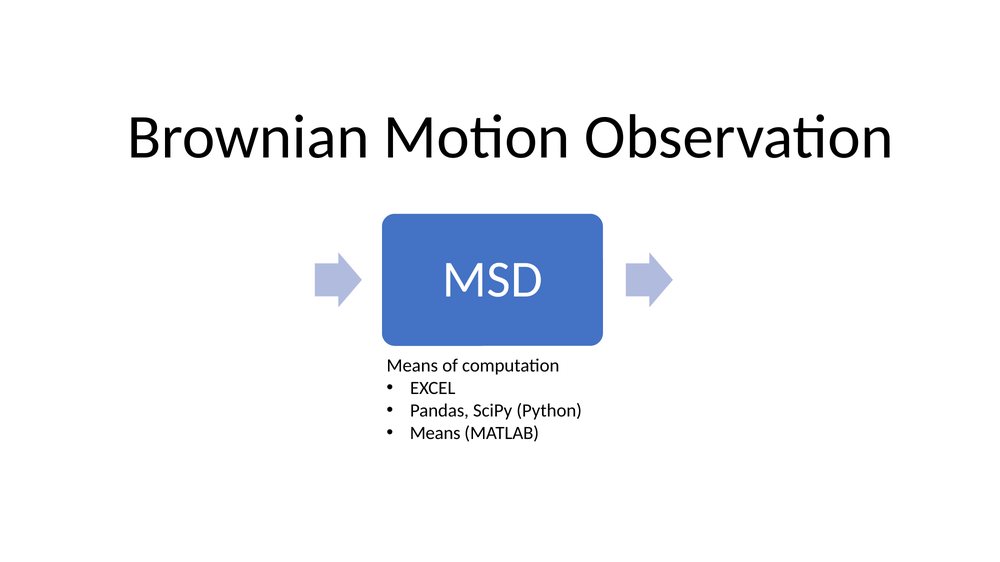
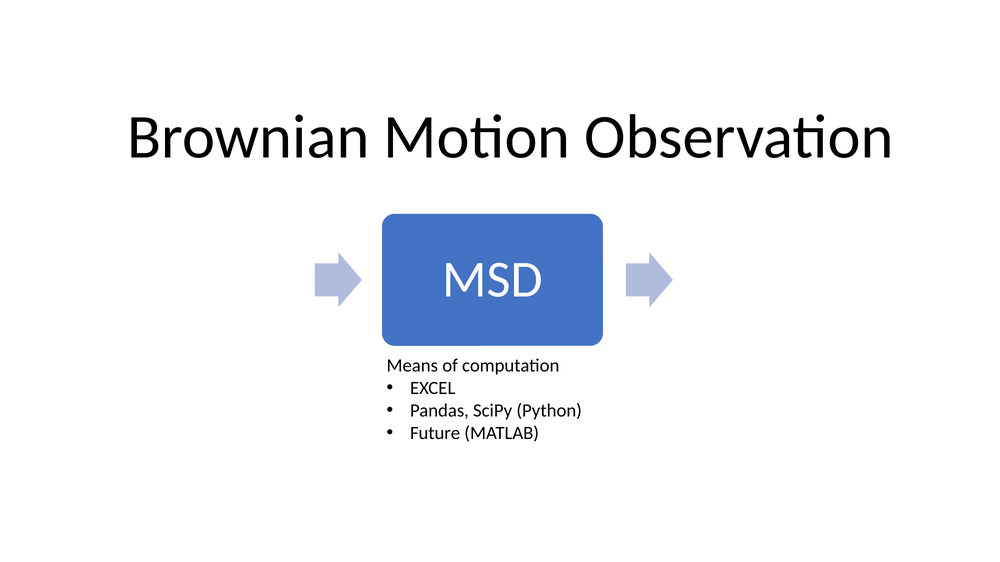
Means at (435, 433): Means -> Future
